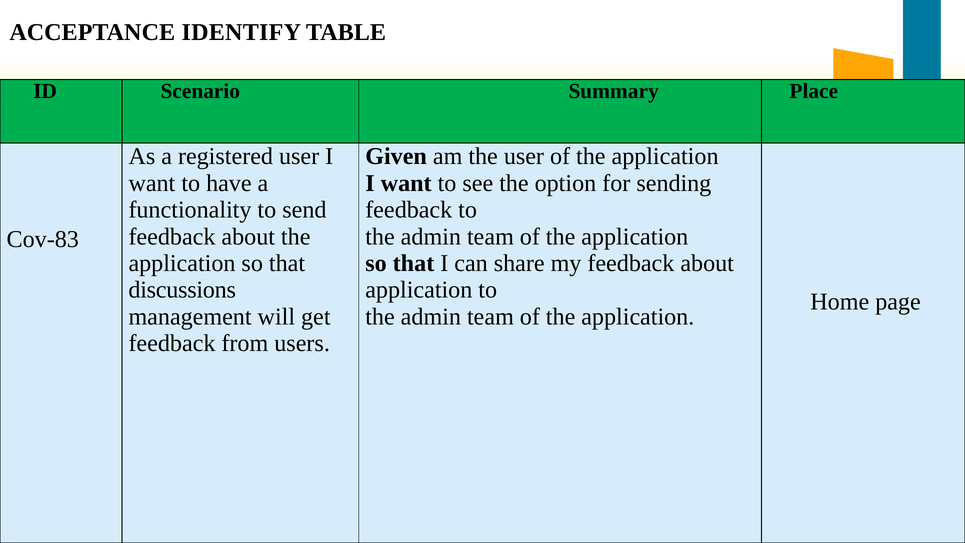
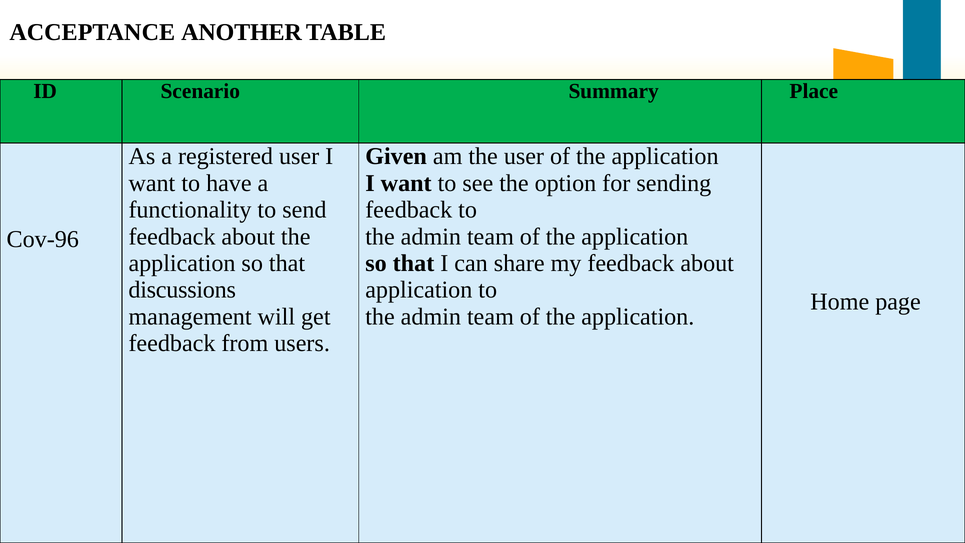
IDENTIFY: IDENTIFY -> ANOTHER
Cov-83: Cov-83 -> Cov-96
